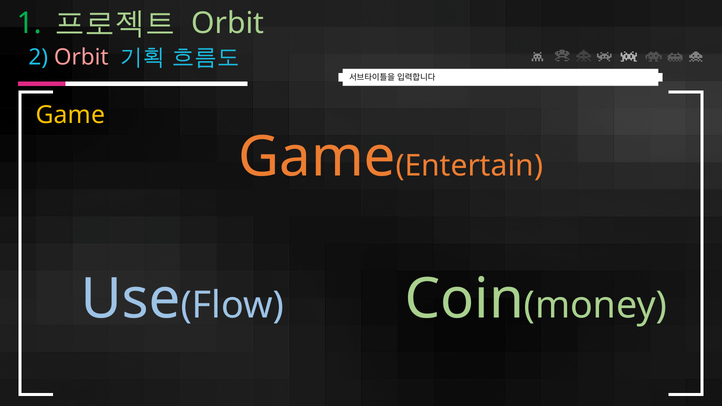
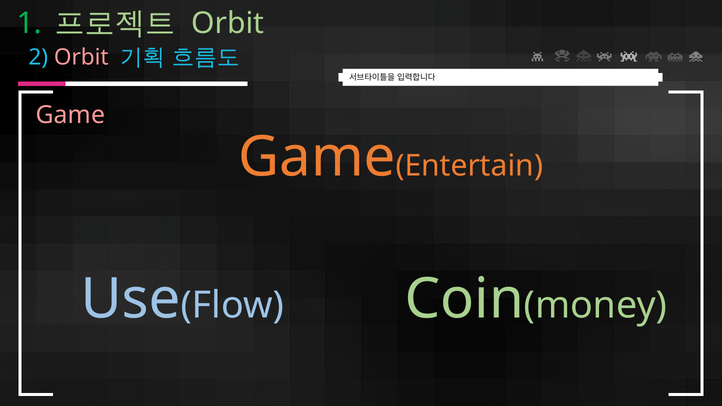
Game at (70, 115) colour: yellow -> pink
